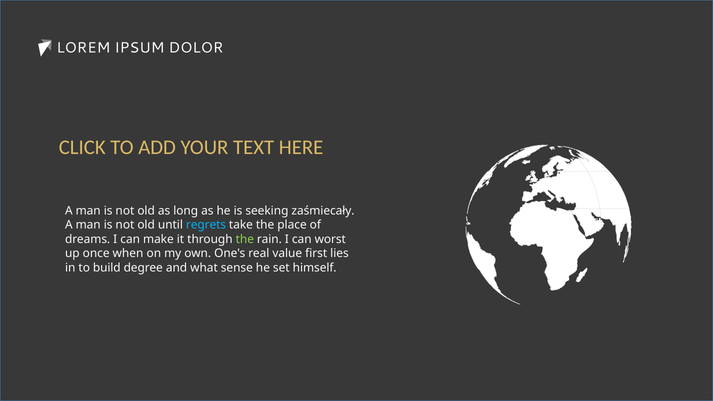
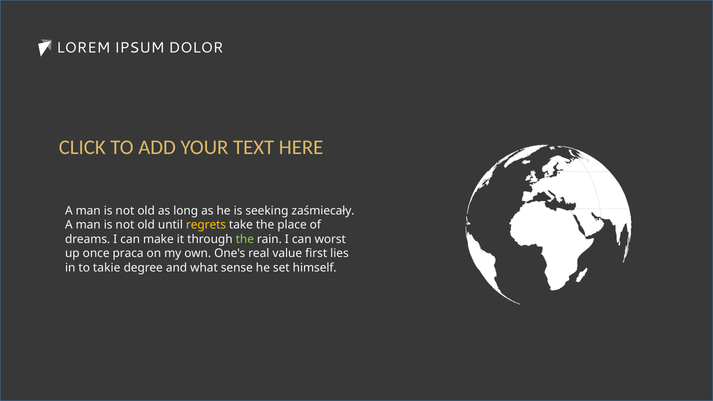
regrets colour: light blue -> yellow
when: when -> praca
build: build -> takie
